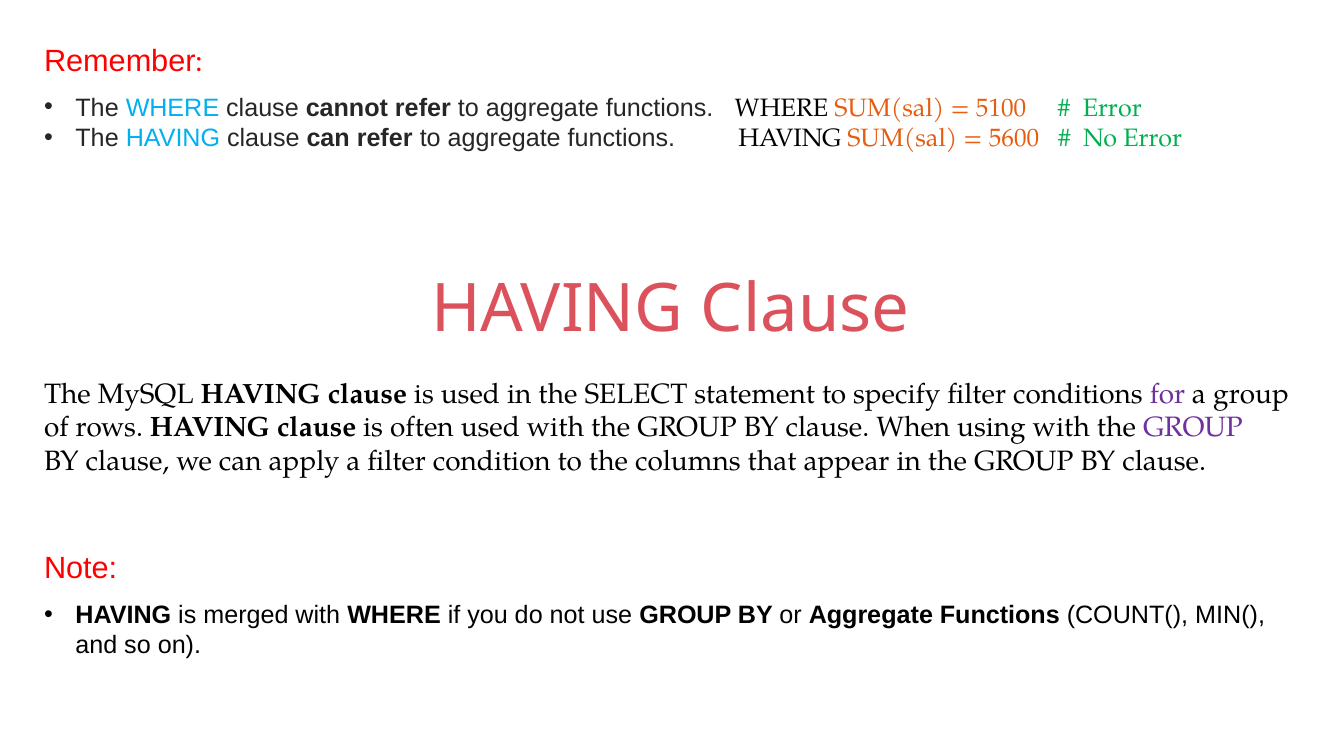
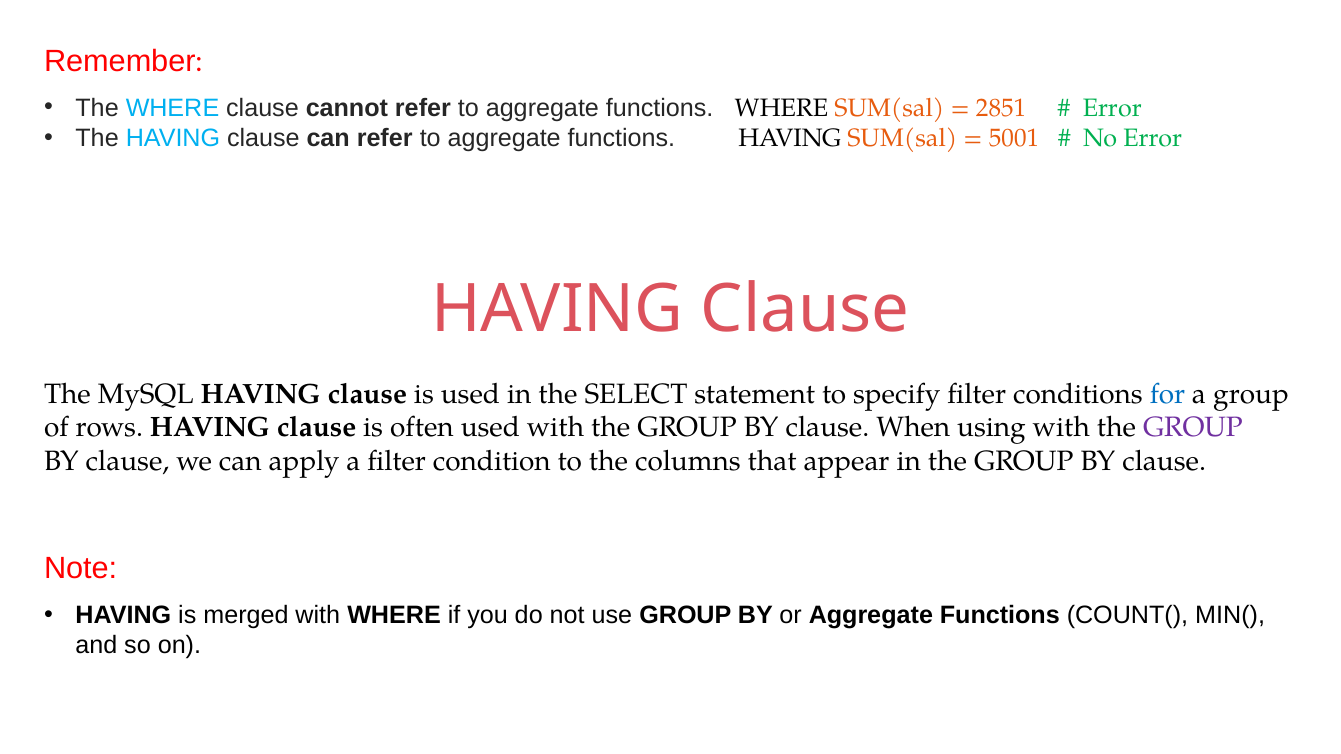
5100: 5100 -> 2851
5600: 5600 -> 5001
for colour: purple -> blue
